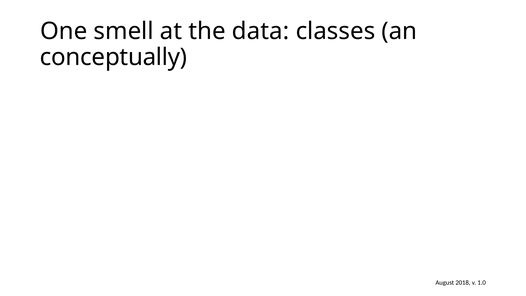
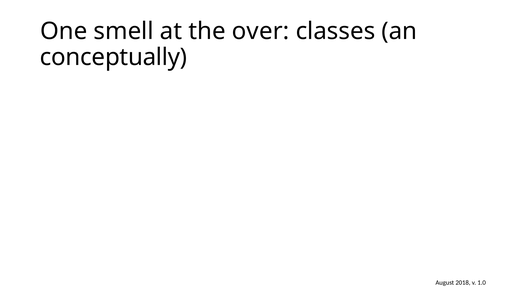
data: data -> over
